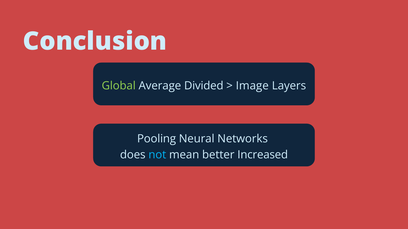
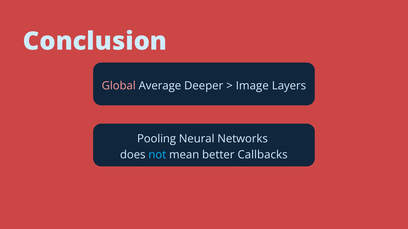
Global colour: light green -> pink
Divided: Divided -> Deeper
Increased: Increased -> Callbacks
